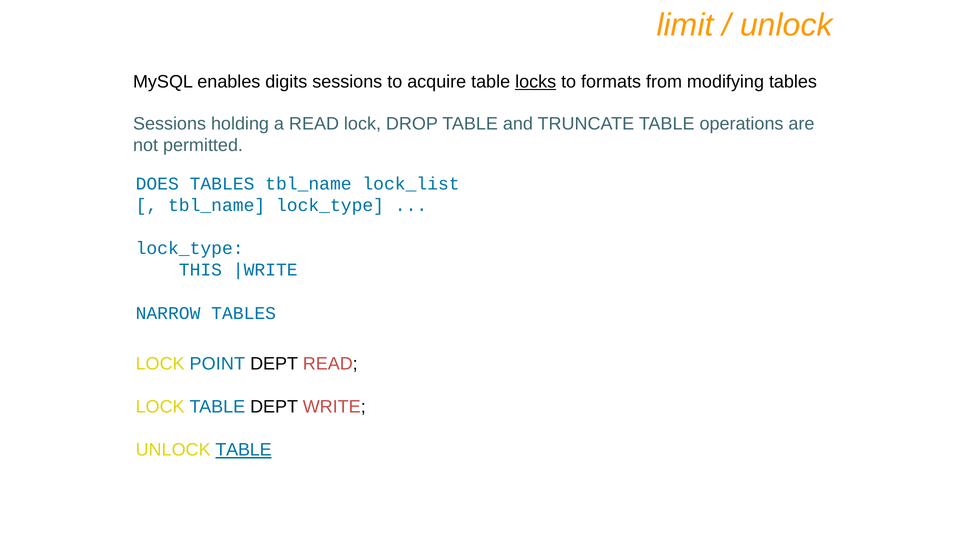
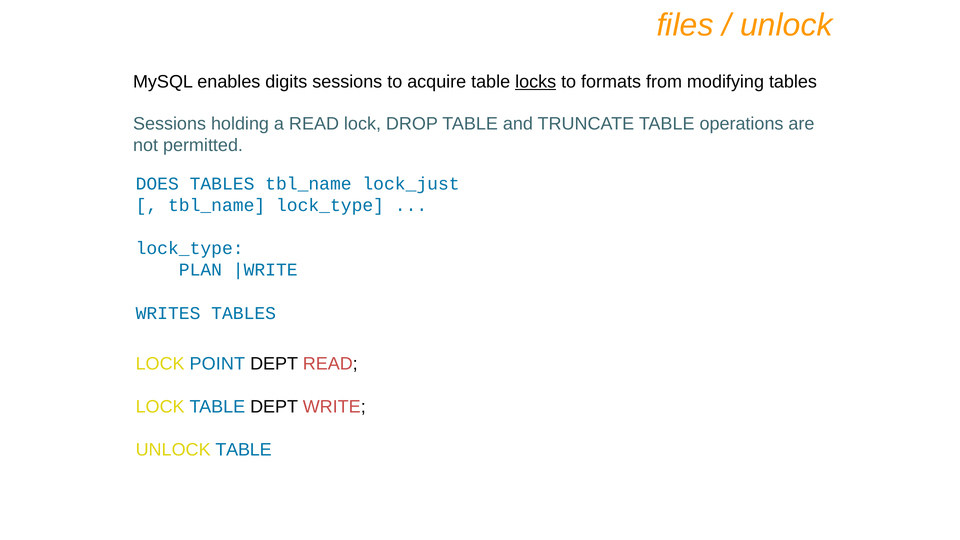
limit: limit -> files
lock_list: lock_list -> lock_just
THIS: THIS -> PLAN
NARROW: NARROW -> WRITES
TABLE at (244, 450) underline: present -> none
